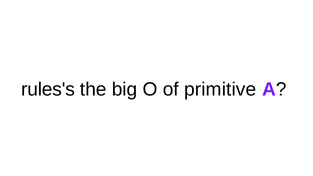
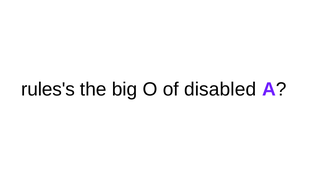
primitive: primitive -> disabled
